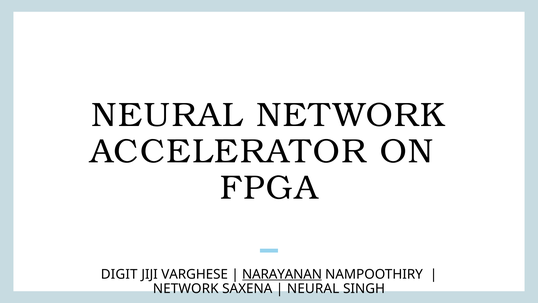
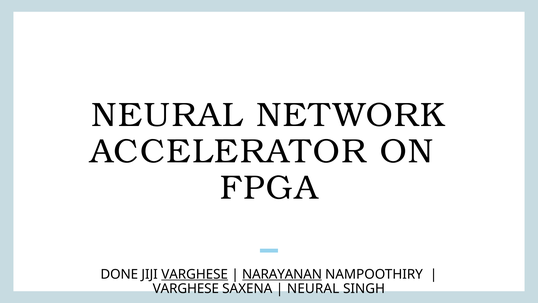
DIGIT: DIGIT -> DONE
VARGHESE at (195, 274) underline: none -> present
NETWORK at (186, 288): NETWORK -> VARGHESE
